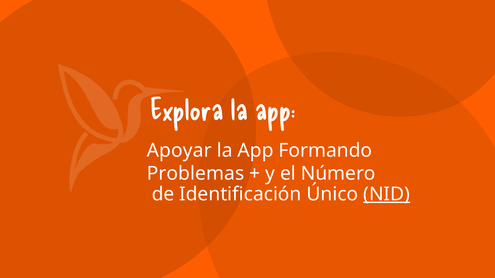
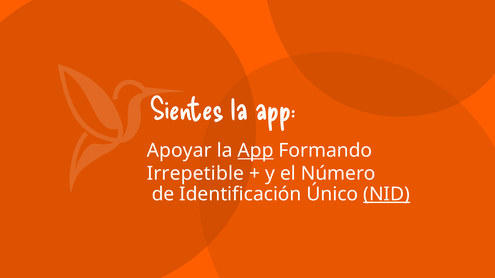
Explora: Explora -> Sientes
App at (256, 151) underline: none -> present
Problemas: Problemas -> Irrepetible
